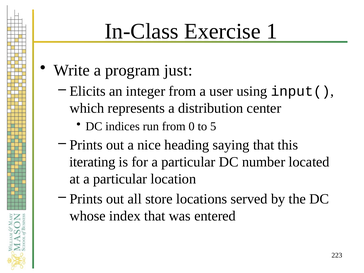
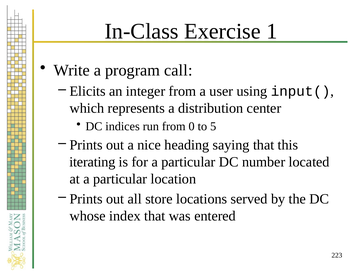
just: just -> call
